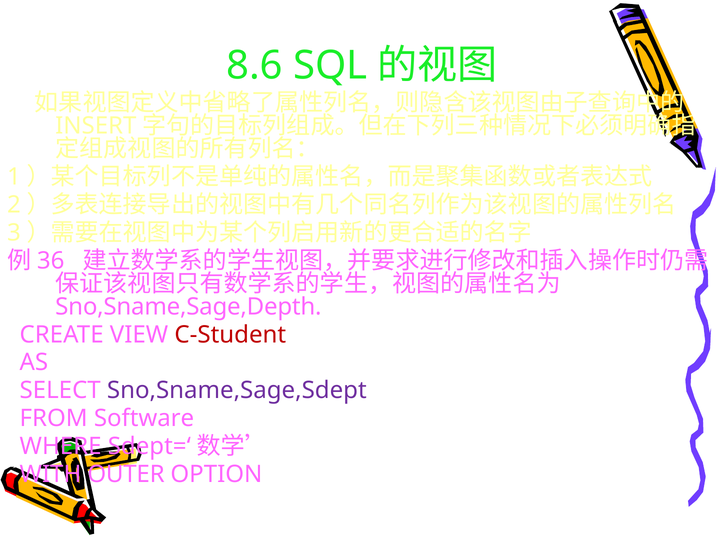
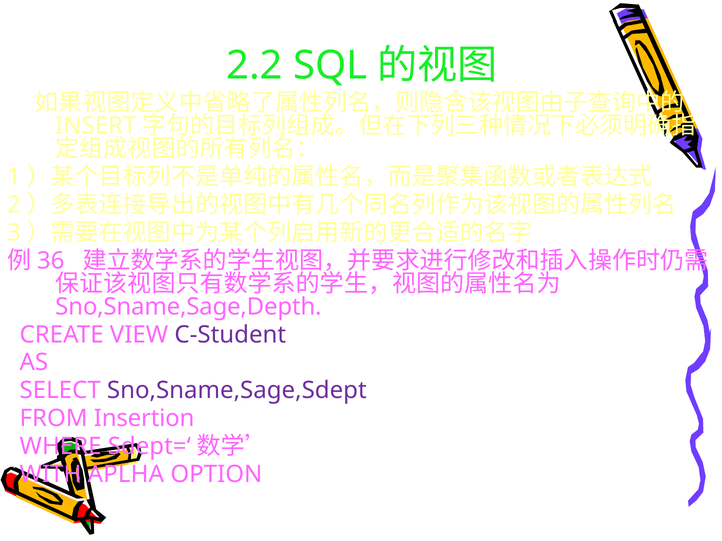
8.6: 8.6 -> 2.2
C-Student colour: red -> purple
Software: Software -> Insertion
OUTER: OUTER -> APLHA
